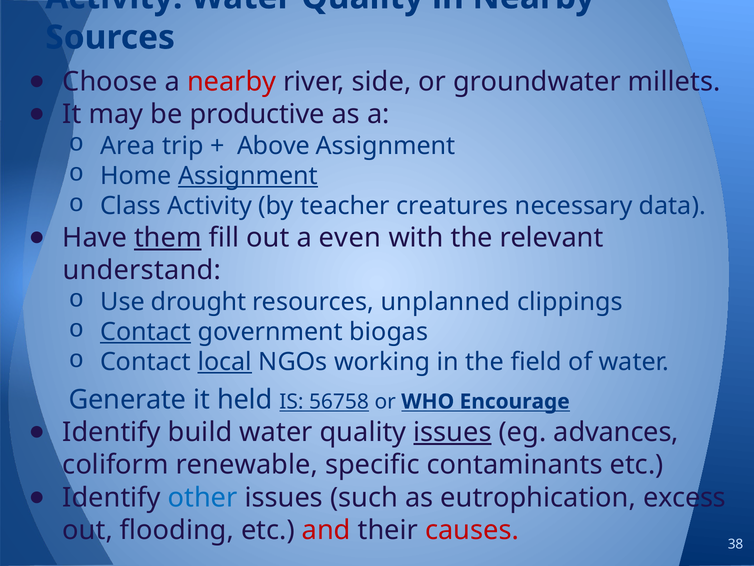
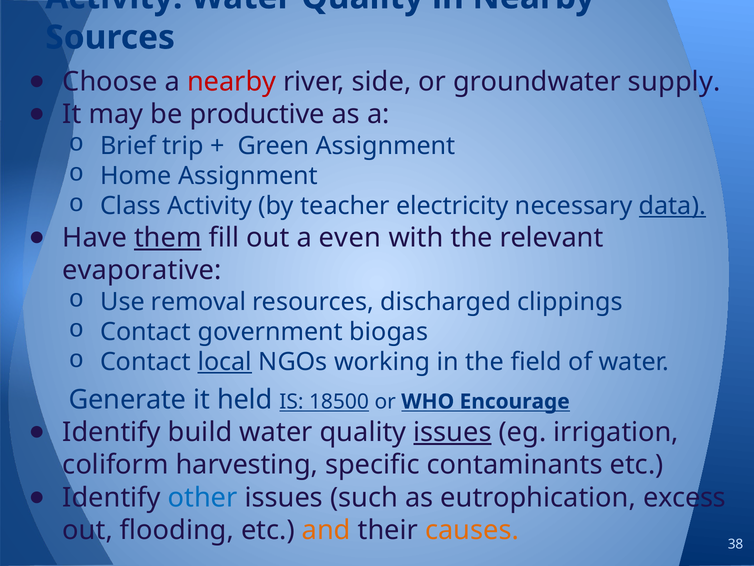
millets: millets -> supply
Area: Area -> Brief
Above: Above -> Green
Assignment at (248, 176) underline: present -> none
creatures: creatures -> electricity
data underline: none -> present
understand: understand -> evaporative
drought: drought -> removal
unplanned: unplanned -> discharged
Contact at (146, 332) underline: present -> none
56758: 56758 -> 18500
advances: advances -> irrigation
renewable: renewable -> harvesting
and colour: red -> orange
causes colour: red -> orange
